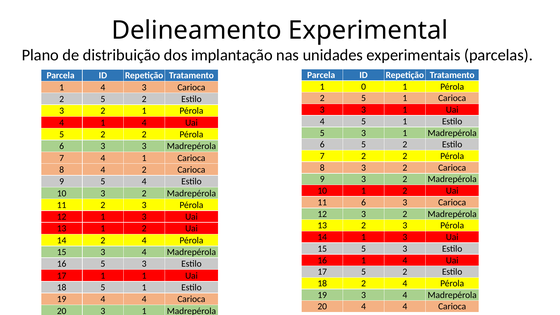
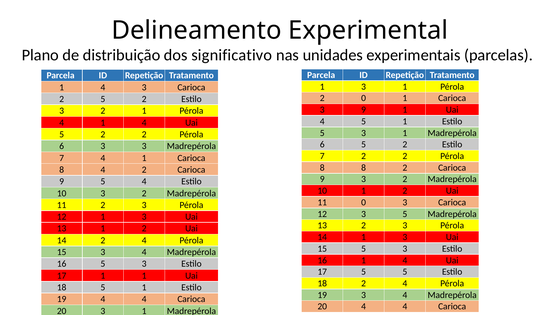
implantação: implantação -> significativo
0 at (364, 87): 0 -> 3
5 at (364, 98): 5 -> 0
3 at (364, 110): 3 -> 9
8 3: 3 -> 8
11 6: 6 -> 0
12 3 2: 2 -> 5
17 5 2: 2 -> 5
